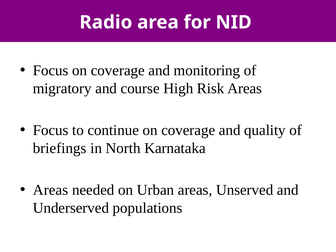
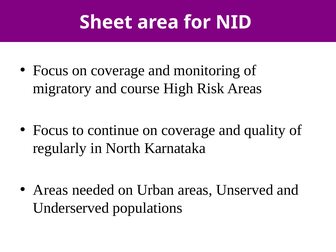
Radio: Radio -> Sheet
briefings: briefings -> regularly
